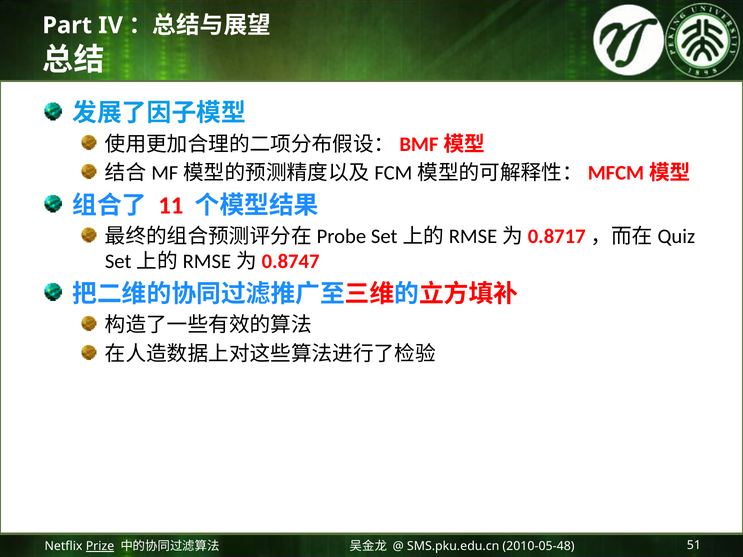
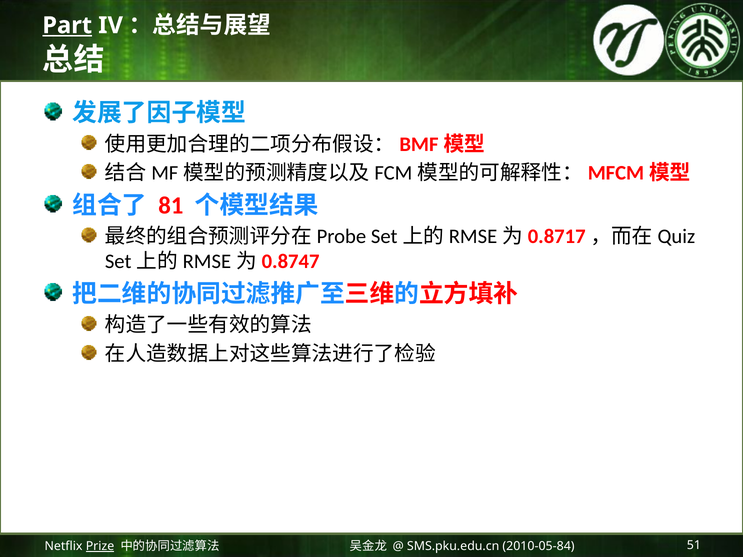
Part underline: none -> present
11: 11 -> 81
2010-05-48: 2010-05-48 -> 2010-05-84
